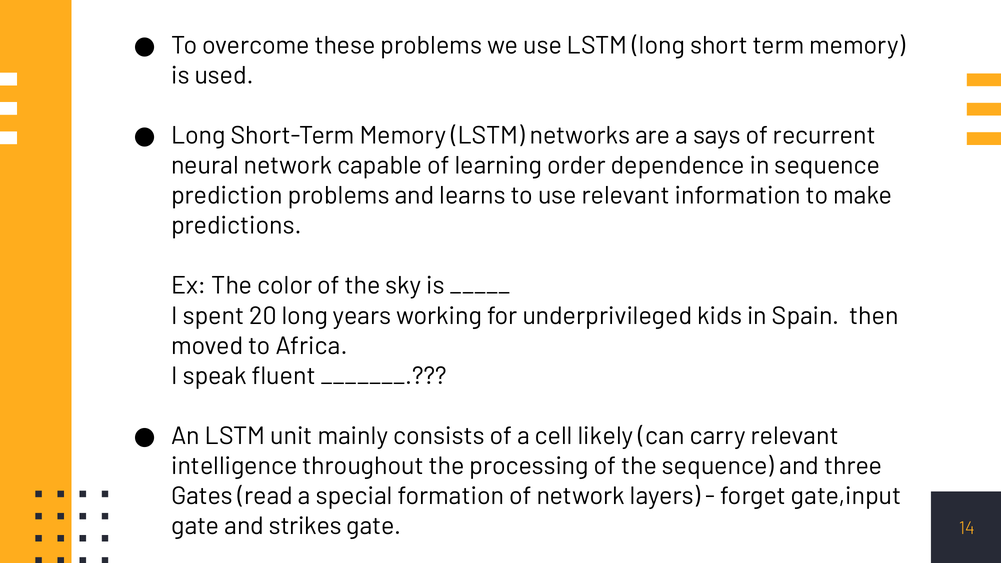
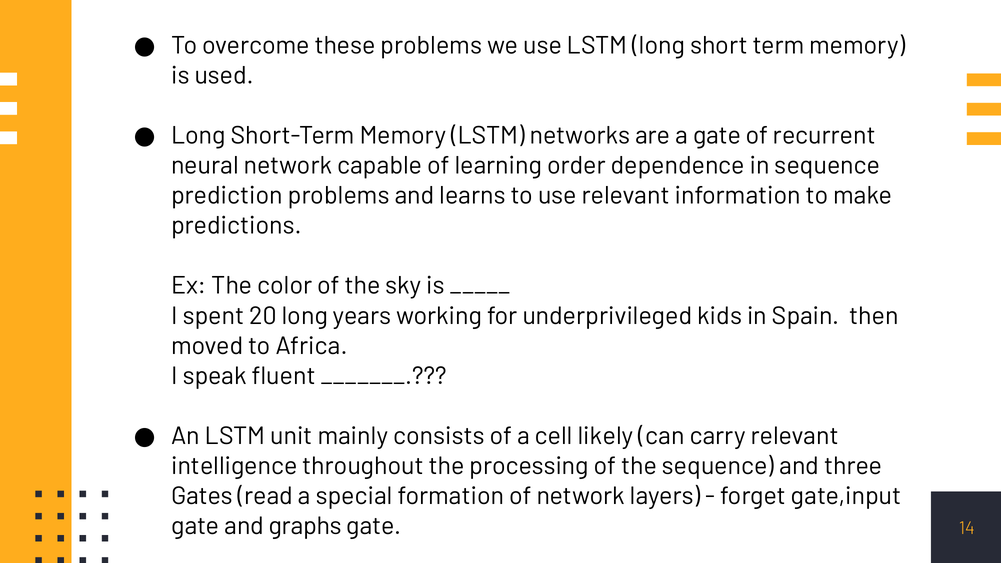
a says: says -> gate
strikes: strikes -> graphs
